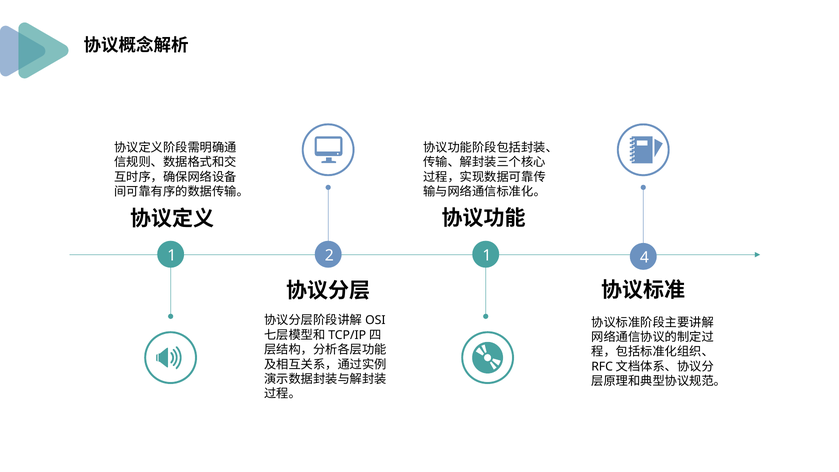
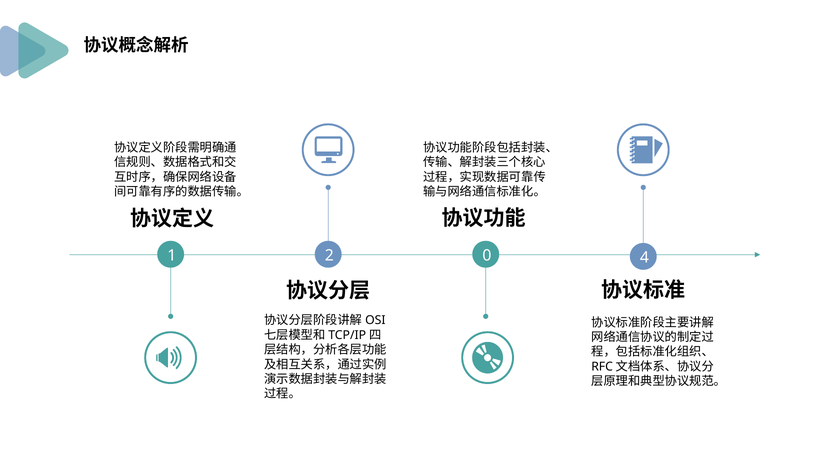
2 1: 1 -> 0
